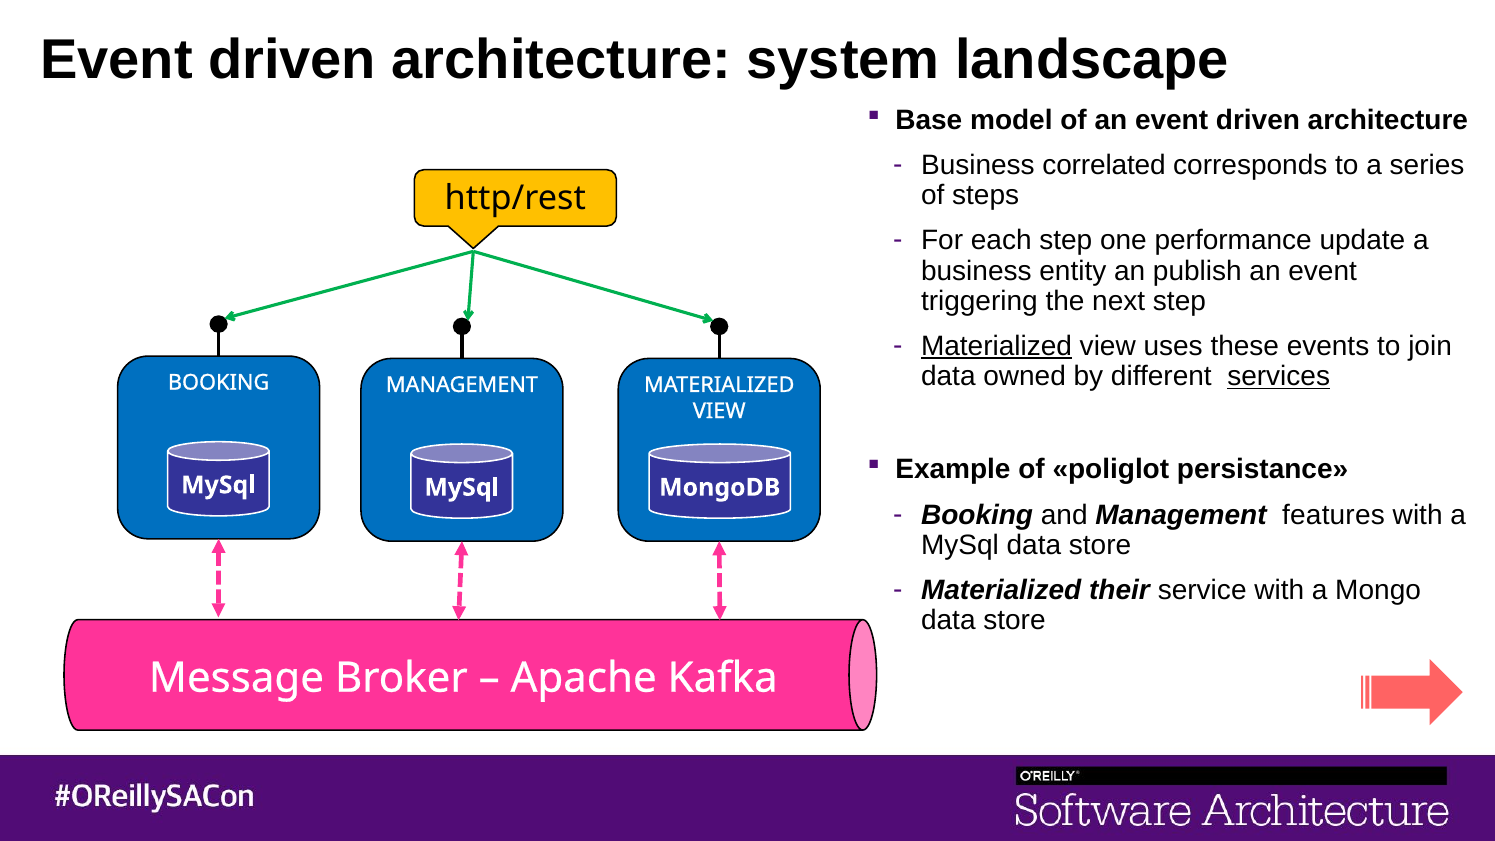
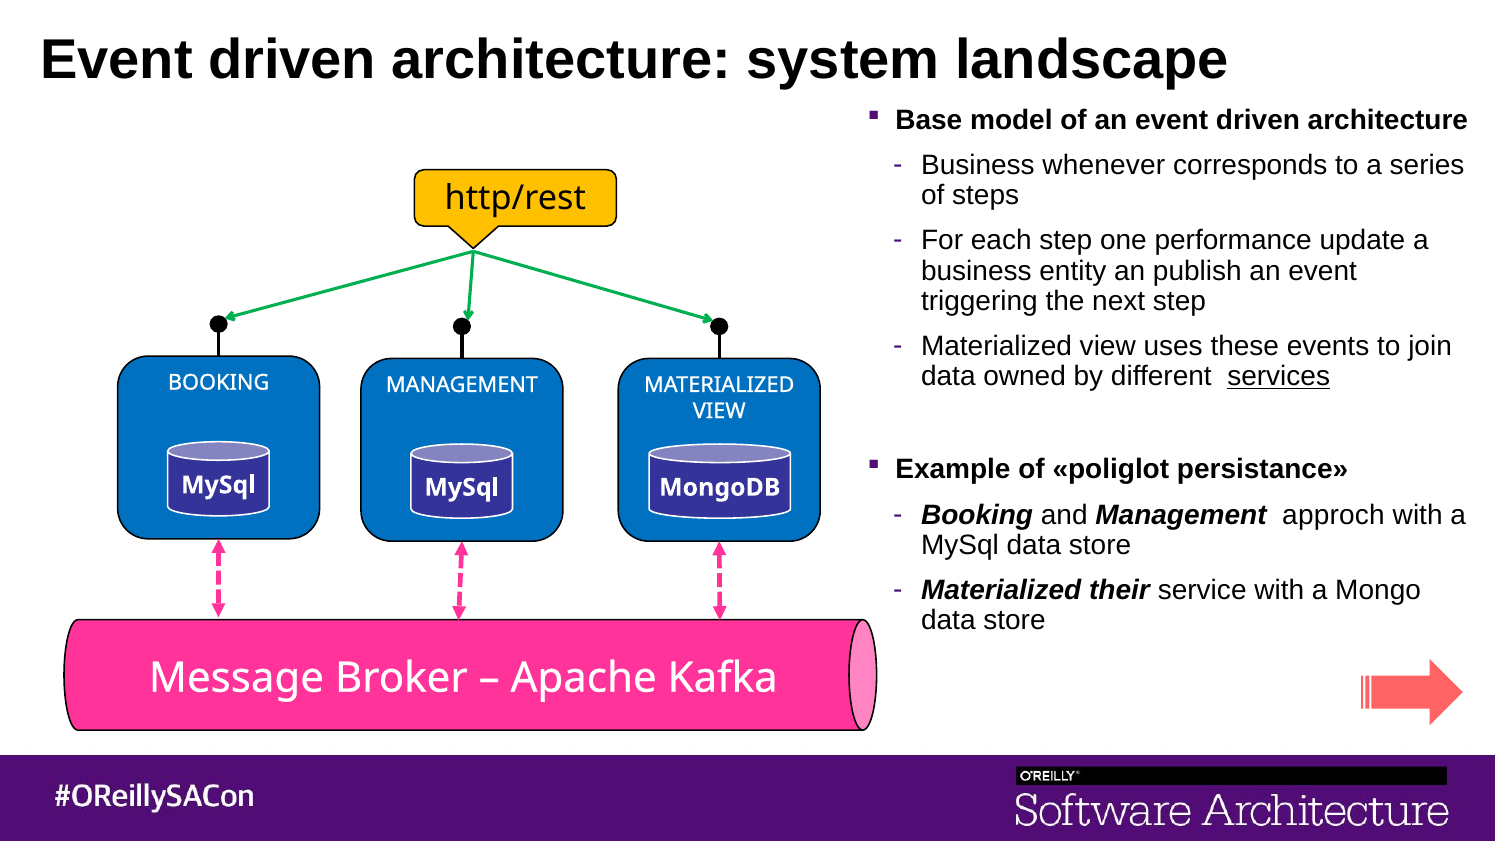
correlated: correlated -> whenever
Materialized at (997, 346) underline: present -> none
features: features -> approch
